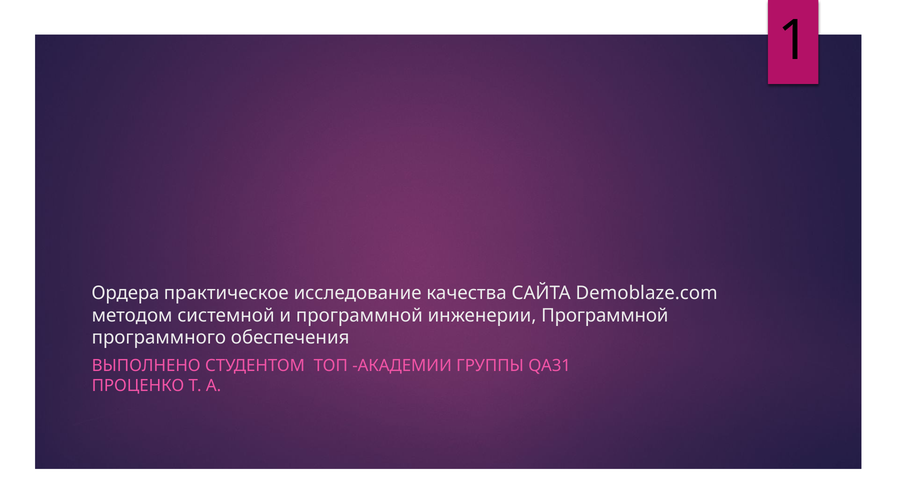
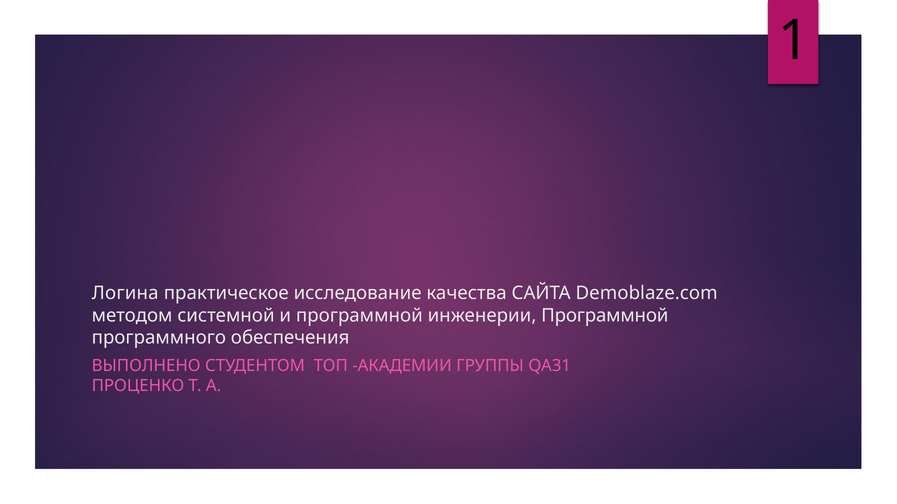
Ордера: Ордера -> Логина
